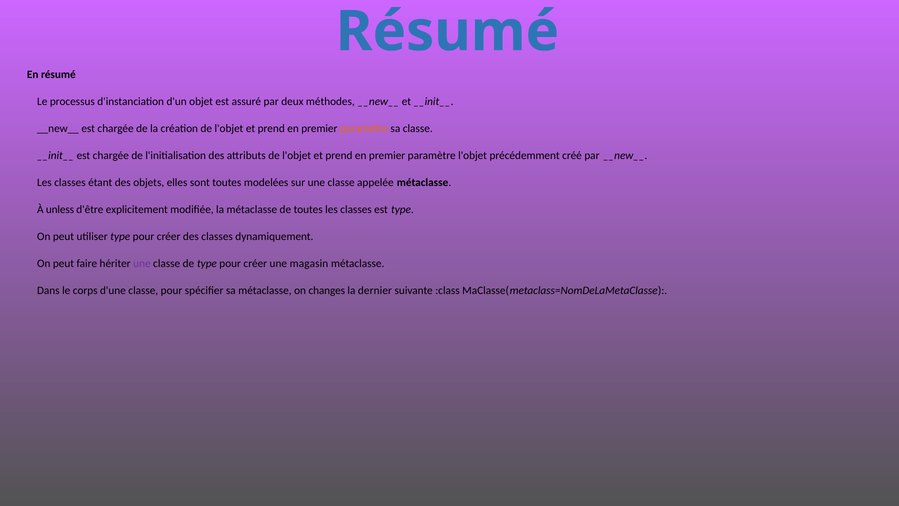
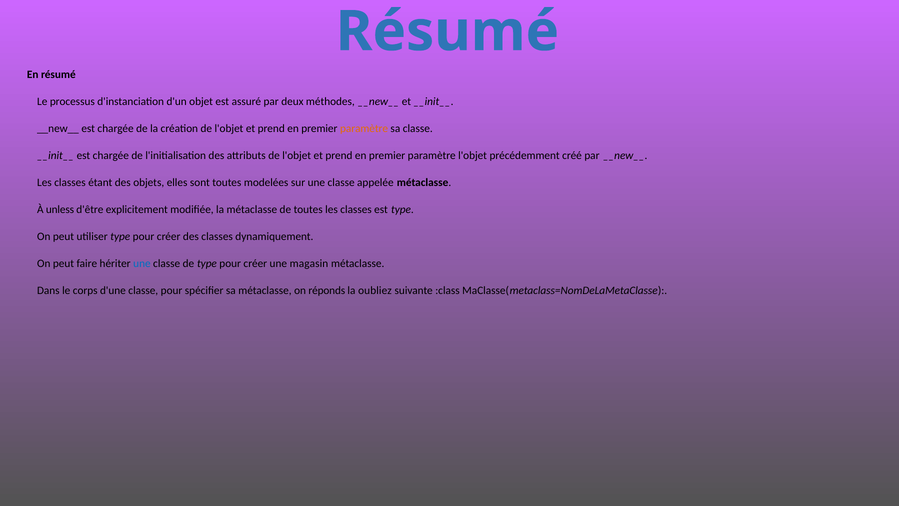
une at (142, 264) colour: purple -> blue
changes: changes -> réponds
dernier: dernier -> oubliez
